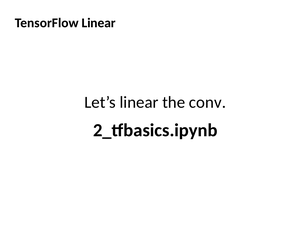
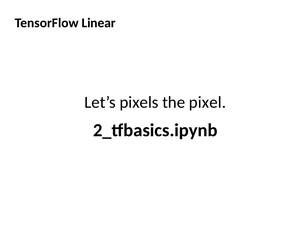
Let’s linear: linear -> pixels
conv: conv -> pixel
